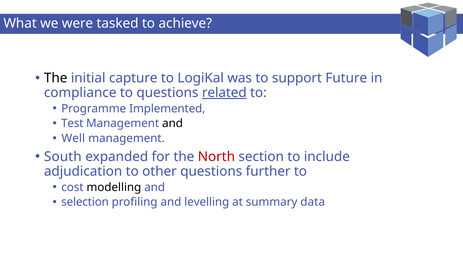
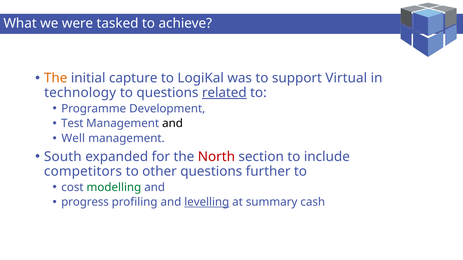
The at (56, 78) colour: black -> orange
Future: Future -> Virtual
compliance: compliance -> technology
Implemented: Implemented -> Development
adjudication: adjudication -> competitors
modelling colour: black -> green
selection: selection -> progress
levelling underline: none -> present
data: data -> cash
